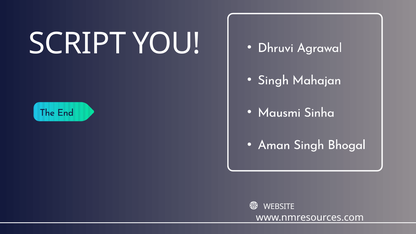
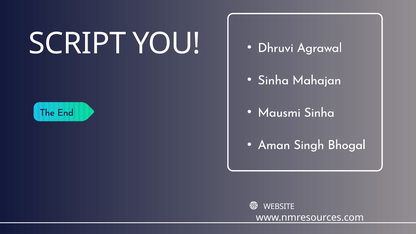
Singh at (273, 80): Singh -> Sinha
